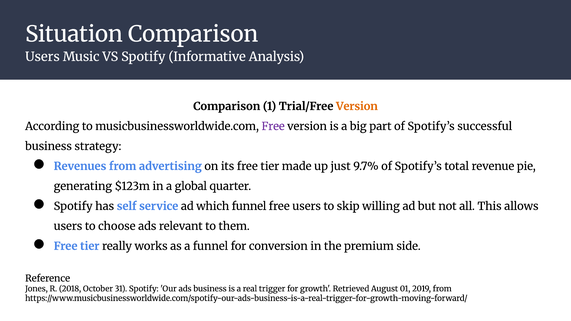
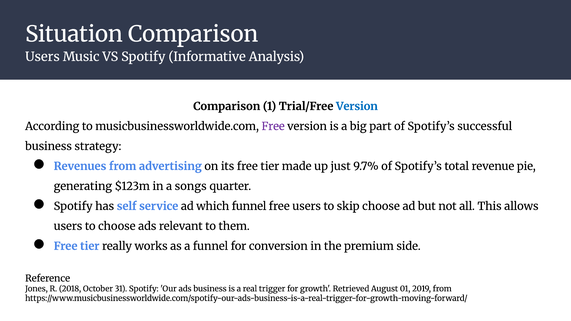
Version at (357, 106) colour: orange -> blue
global: global -> songs
skip willing: willing -> choose
